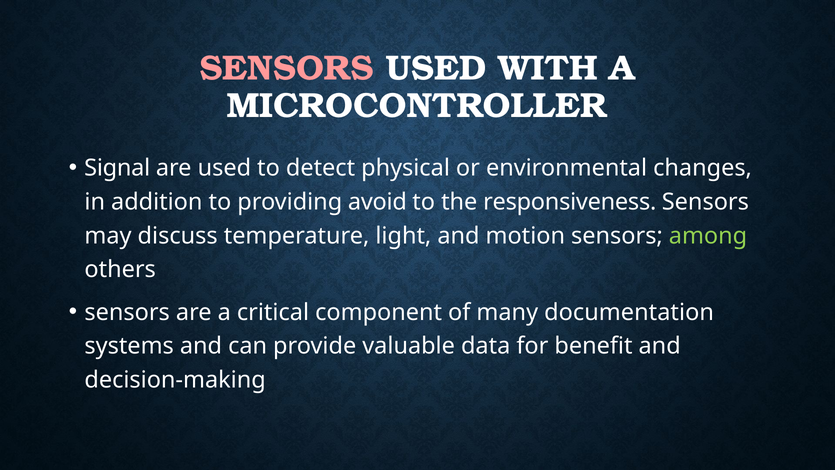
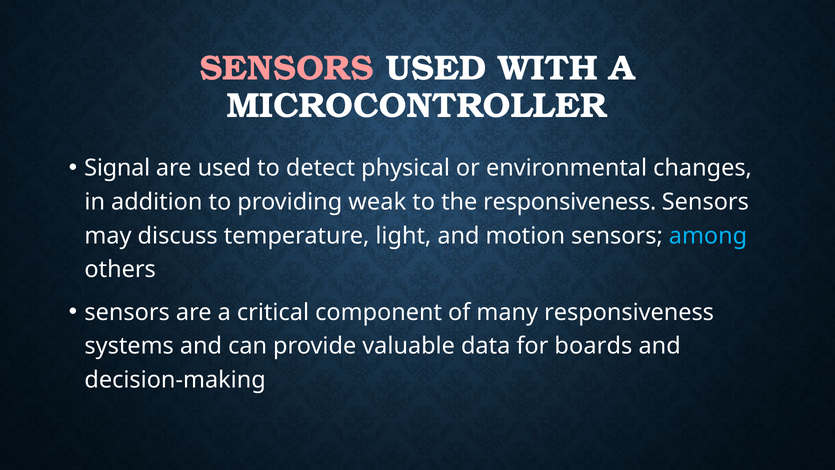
avoid: avoid -> weak
among colour: light green -> light blue
many documentation: documentation -> responsiveness
benefit: benefit -> boards
